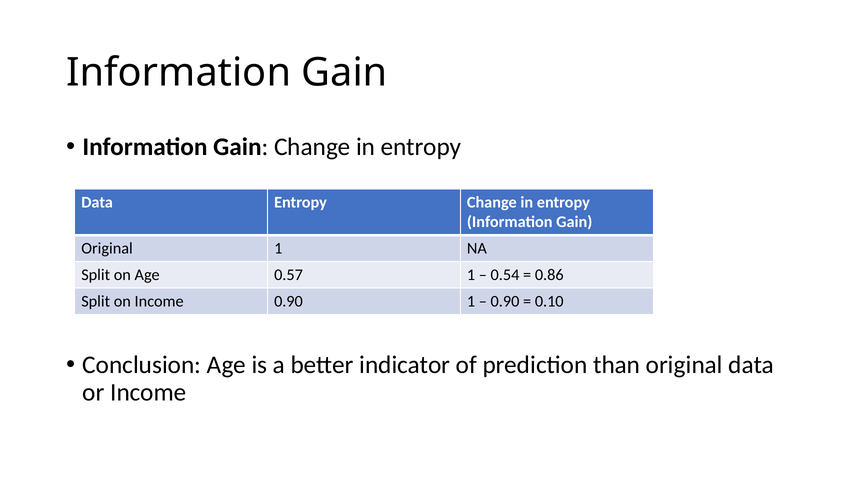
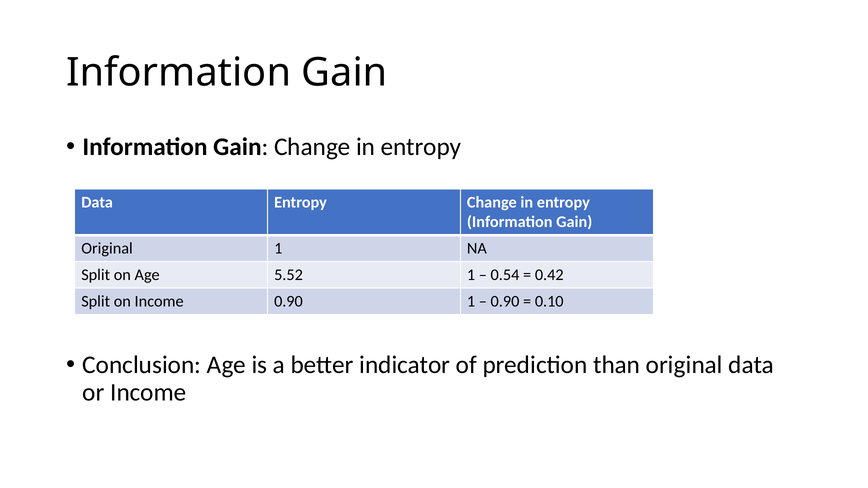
0.57: 0.57 -> 5.52
0.86: 0.86 -> 0.42
